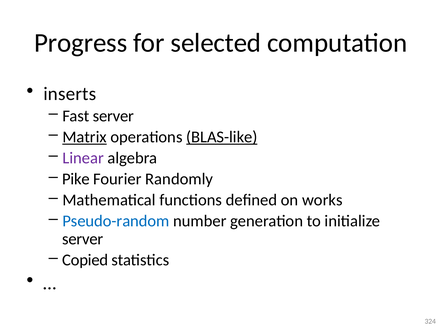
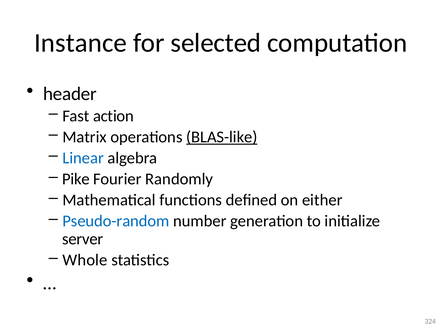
Progress: Progress -> Instance
inserts: inserts -> header
Fast server: server -> action
Matrix underline: present -> none
Linear colour: purple -> blue
works: works -> either
Copied: Copied -> Whole
